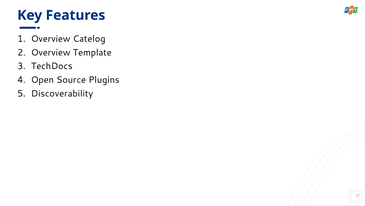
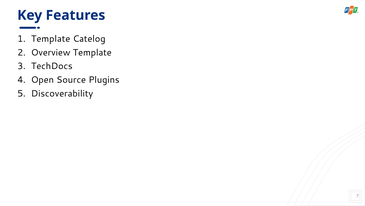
Overview at (51, 39): Overview -> Template
